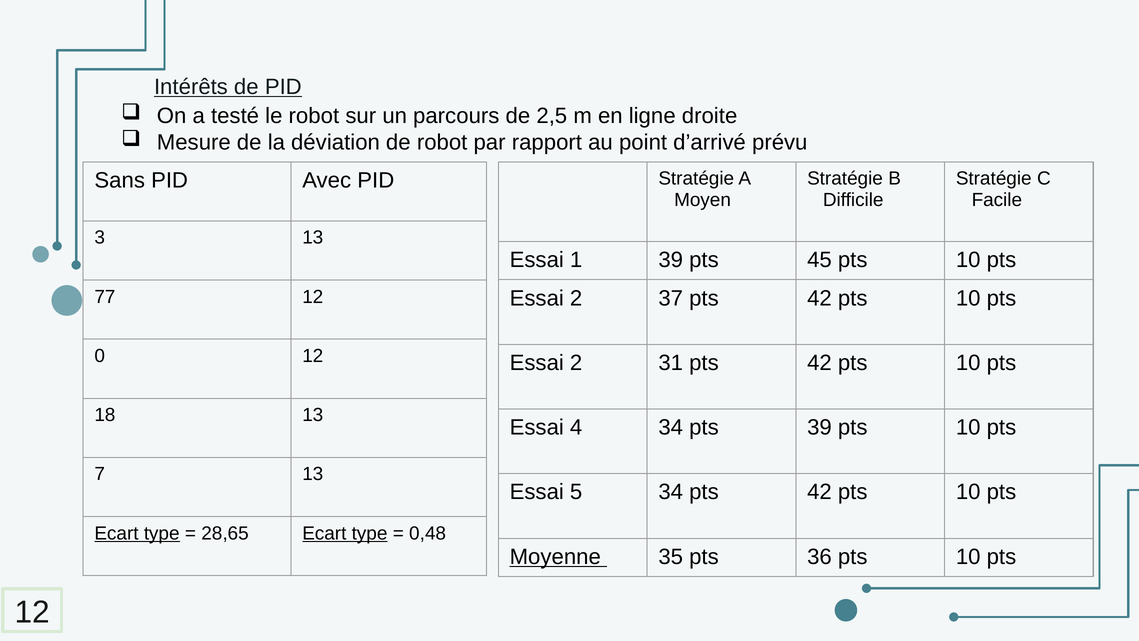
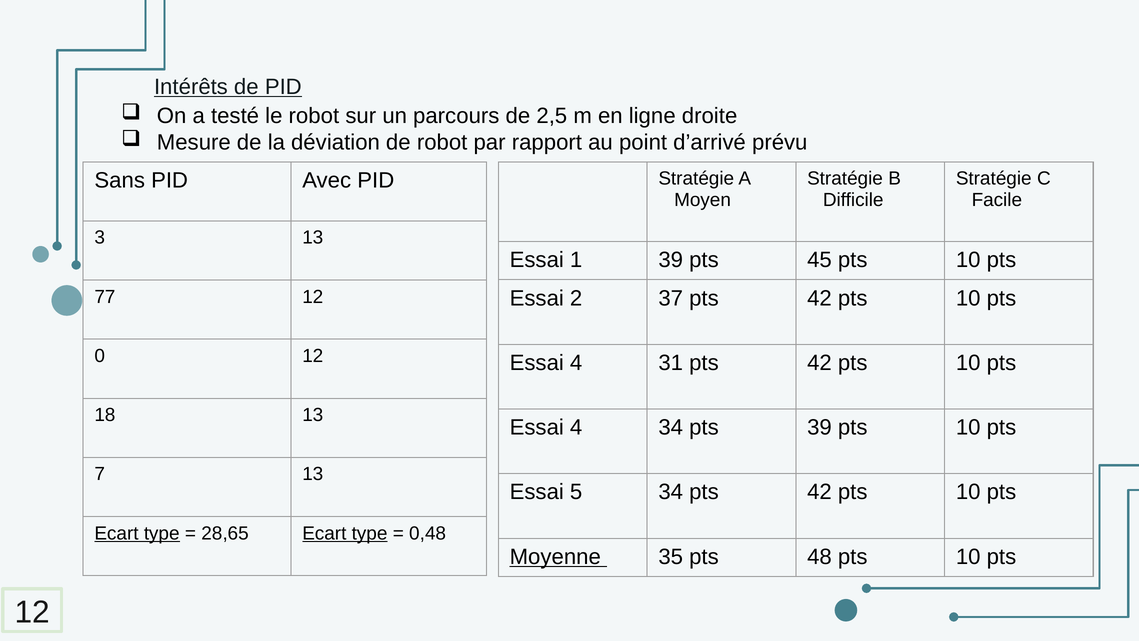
2 at (576, 363): 2 -> 4
36: 36 -> 48
